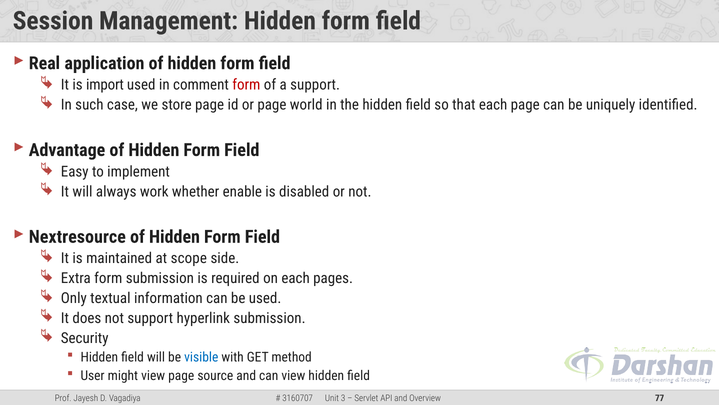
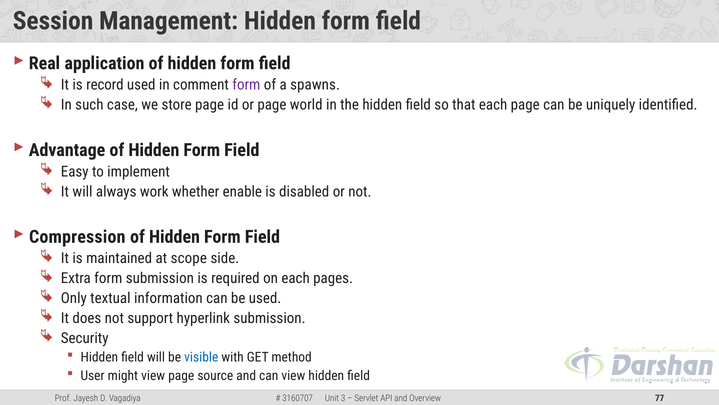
import: import -> record
form at (246, 85) colour: red -> purple
a support: support -> spawns
Nextresource: Nextresource -> Compression
